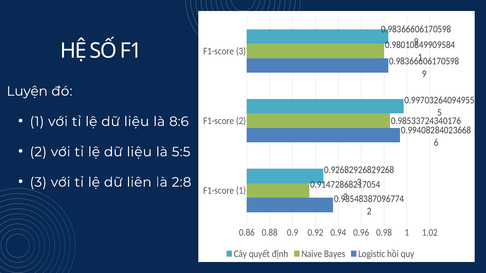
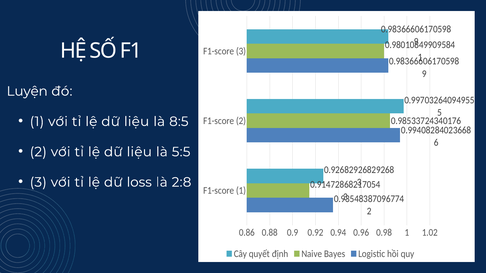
8:6: 8:6 -> 8:5
liên: liên -> loss
